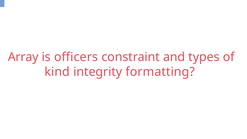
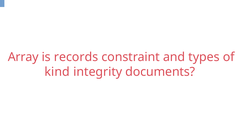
officers: officers -> records
formatting: formatting -> documents
